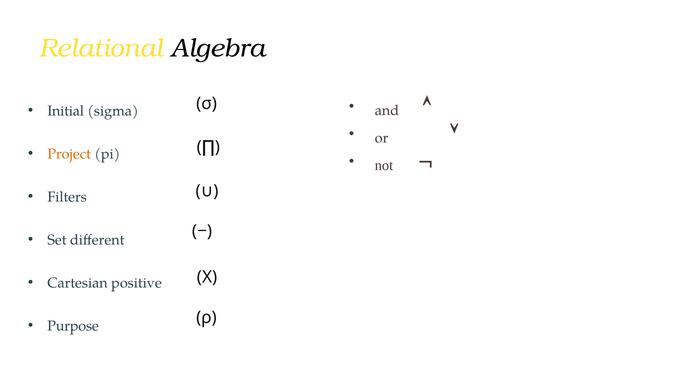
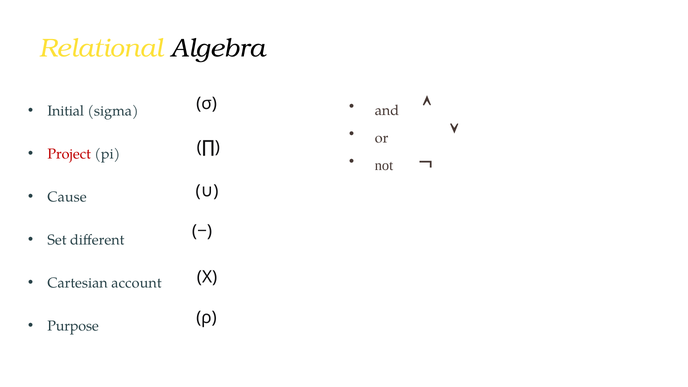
Project colour: orange -> red
Filters: Filters -> Cause
positive: positive -> account
